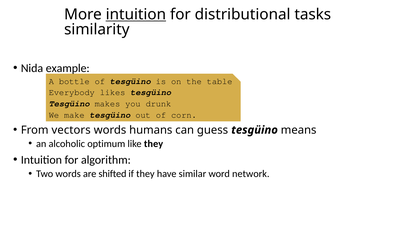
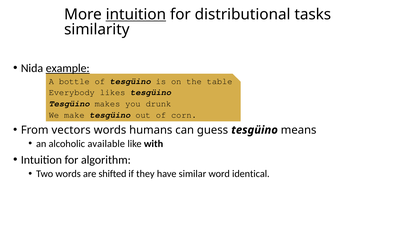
example underline: none -> present
optimum: optimum -> available
like they: they -> with
network: network -> identical
